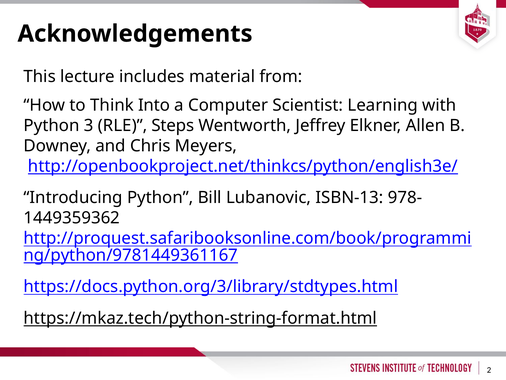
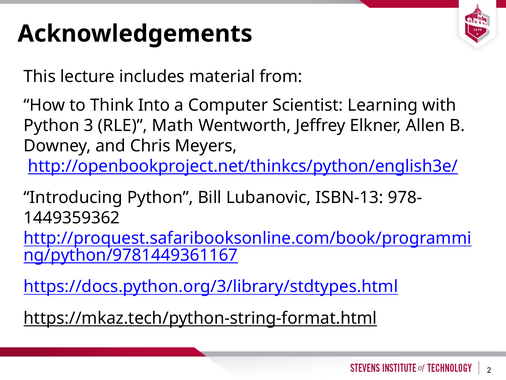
Steps: Steps -> Math
